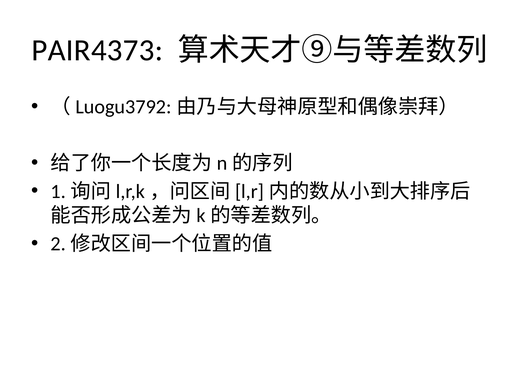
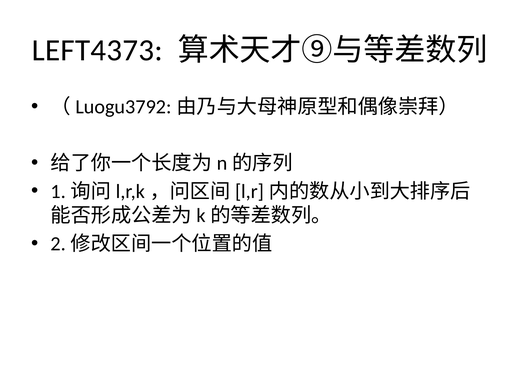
PAIR4373: PAIR4373 -> LEFT4373
